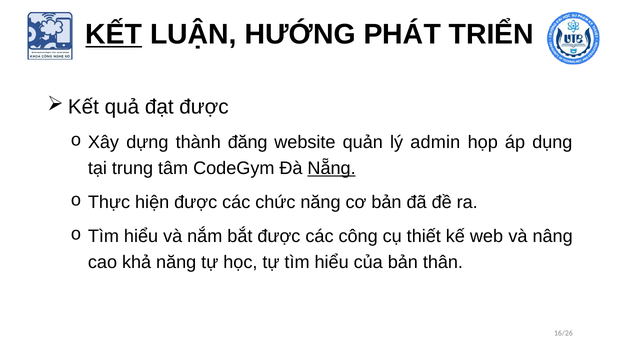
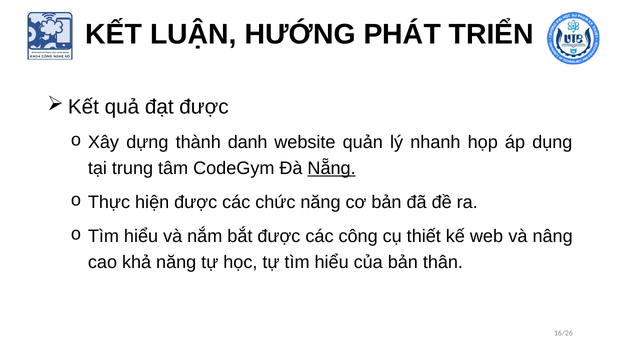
KẾT underline: present -> none
đăng: đăng -> danh
admin: admin -> nhanh
